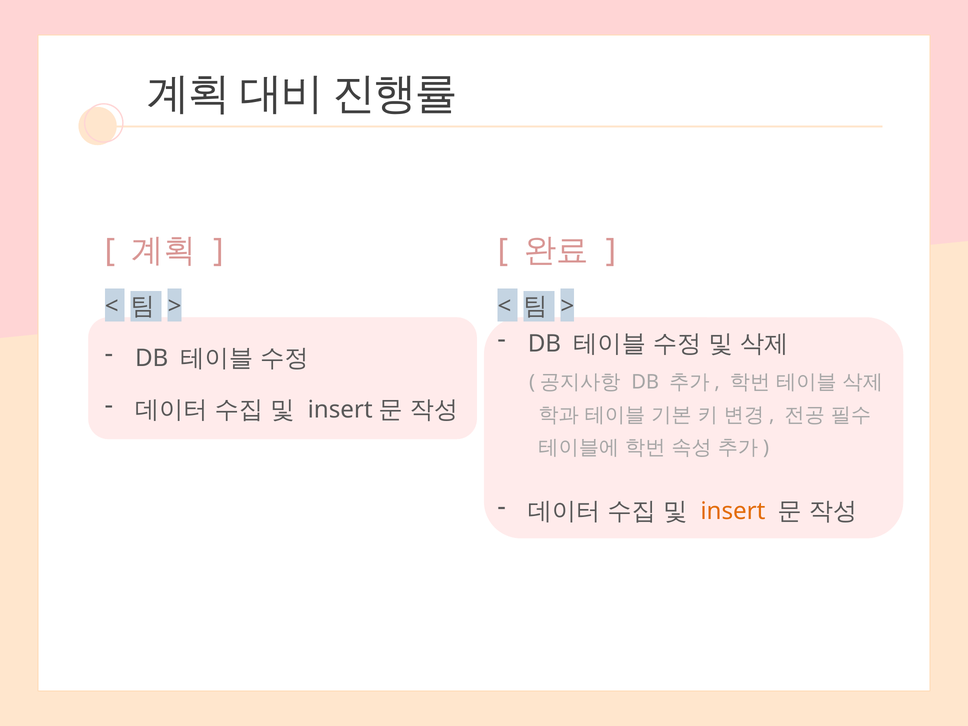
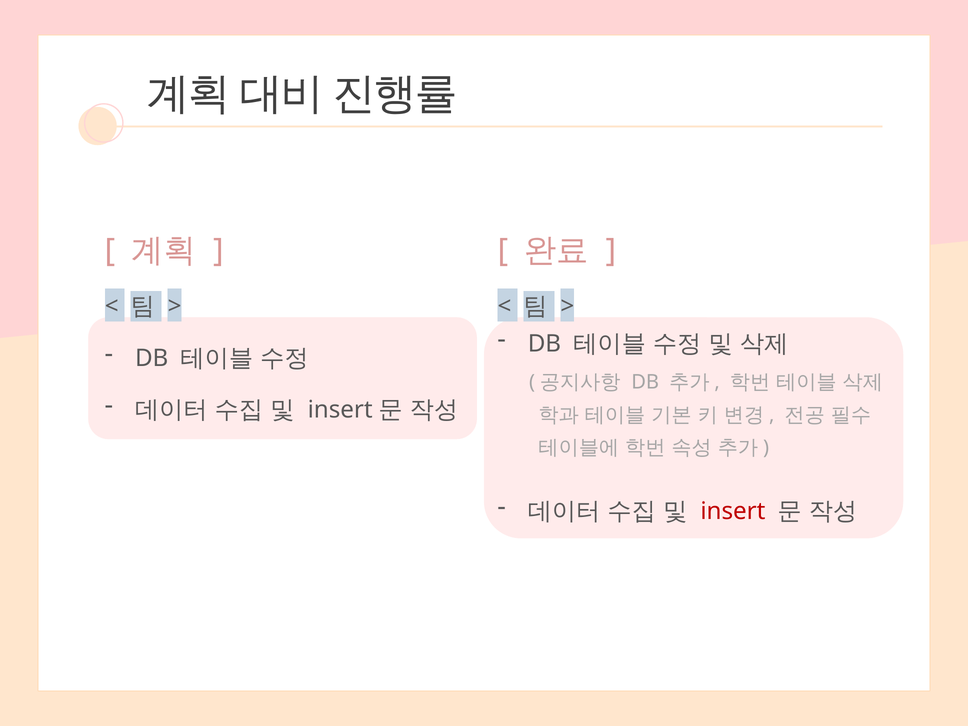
insert colour: orange -> red
